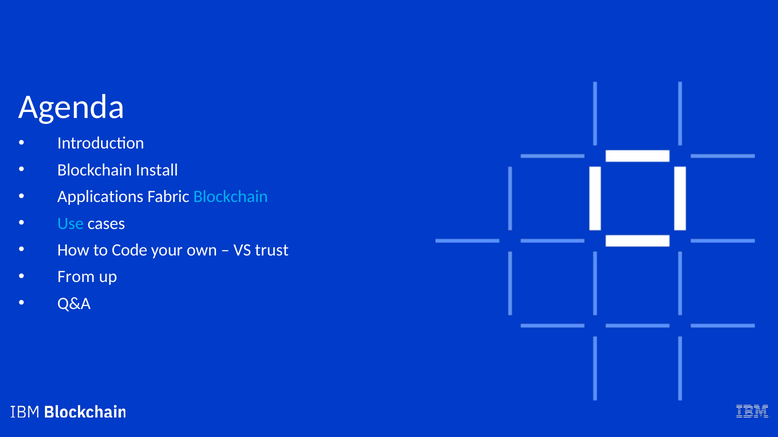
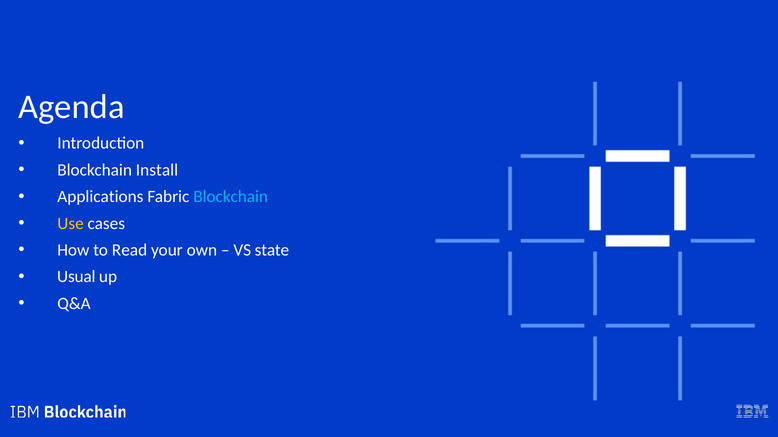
Use colour: light blue -> yellow
Code: Code -> Read
trust: trust -> state
From: From -> Usual
